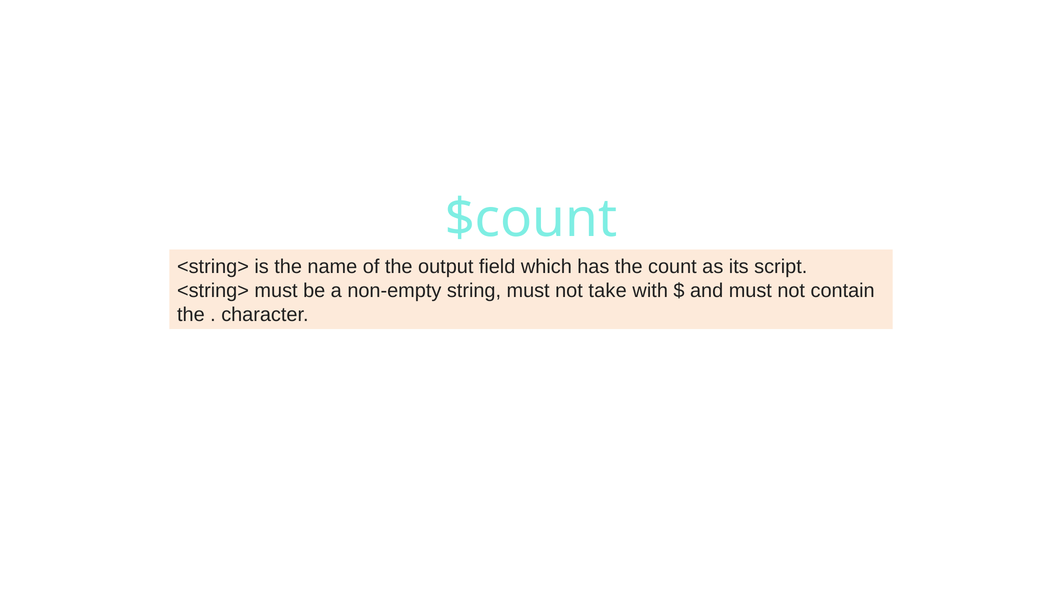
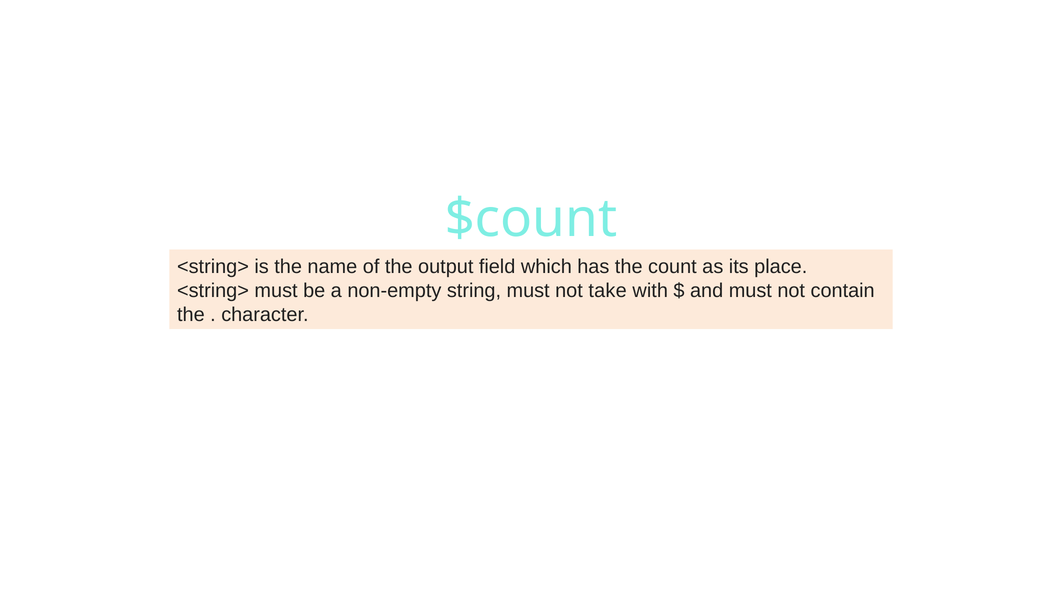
script: script -> place
